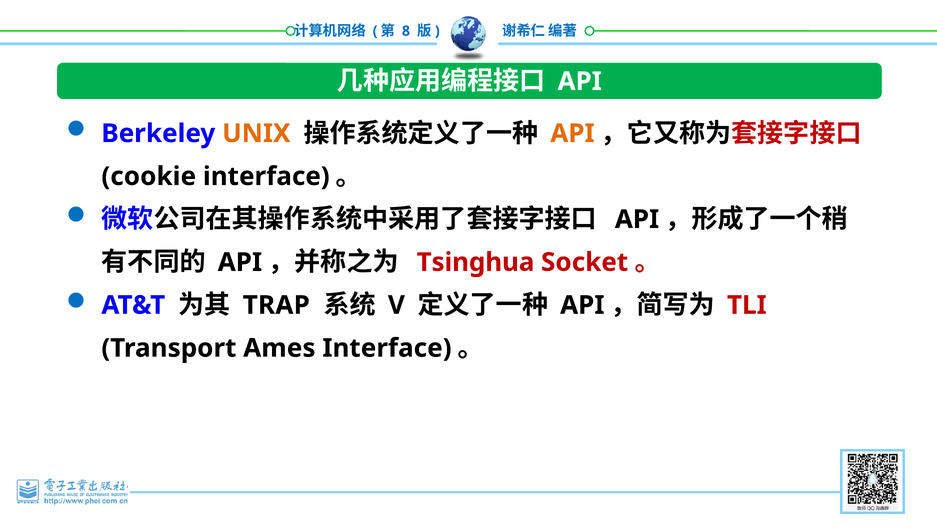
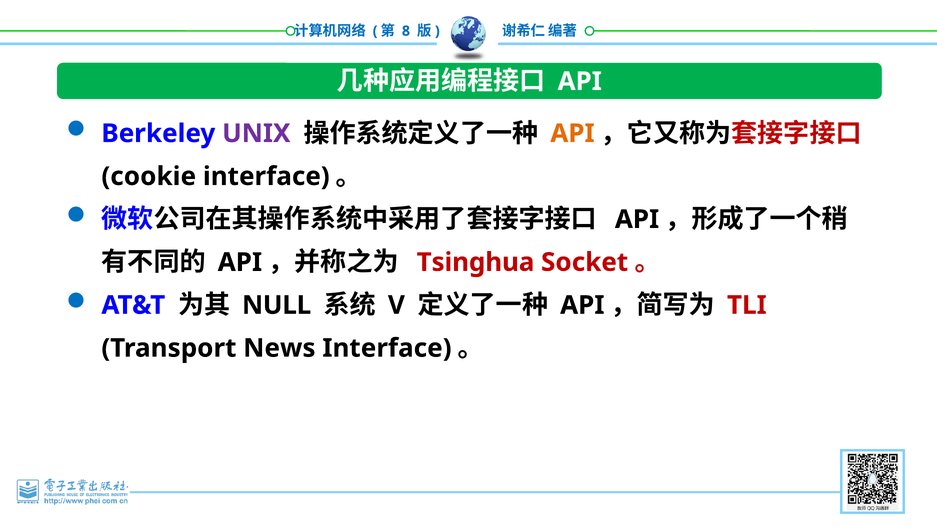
UNIX colour: orange -> purple
TRAP: TRAP -> NULL
Ames: Ames -> News
